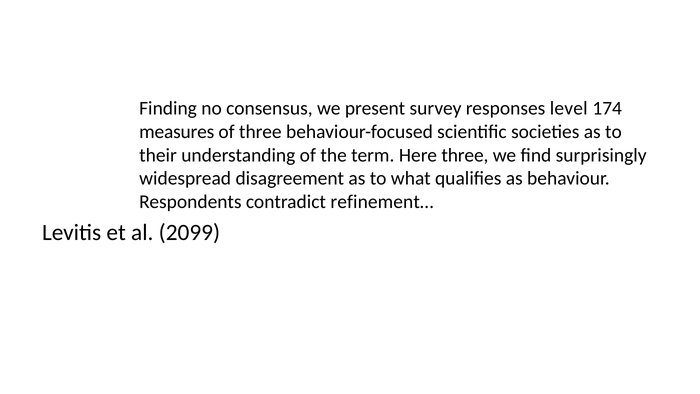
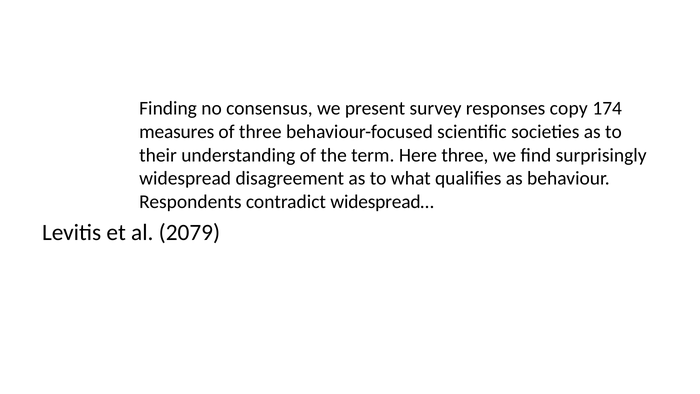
level: level -> copy
refinement…: refinement… -> widespread…
2099: 2099 -> 2079
